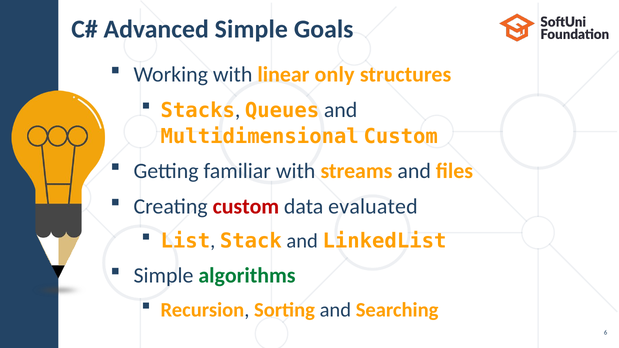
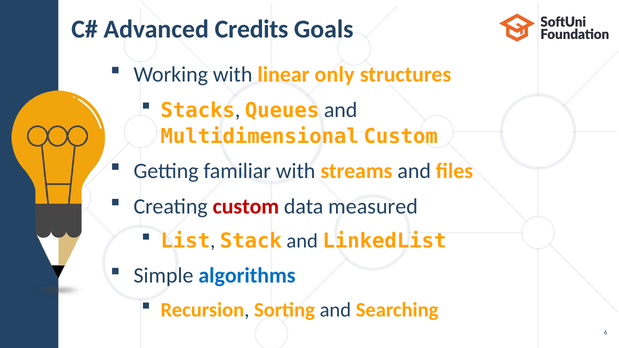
Advanced Simple: Simple -> Credits
evaluated: evaluated -> measured
algorithms colour: green -> blue
